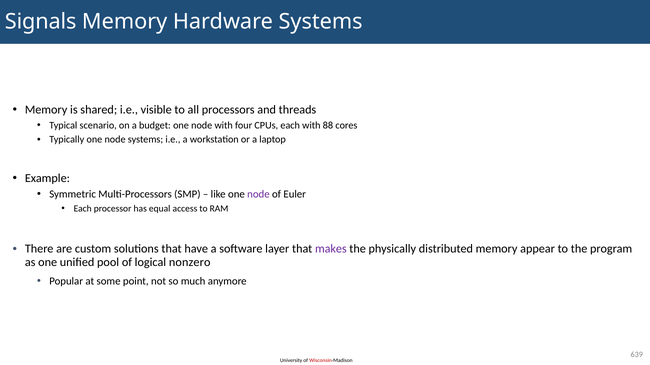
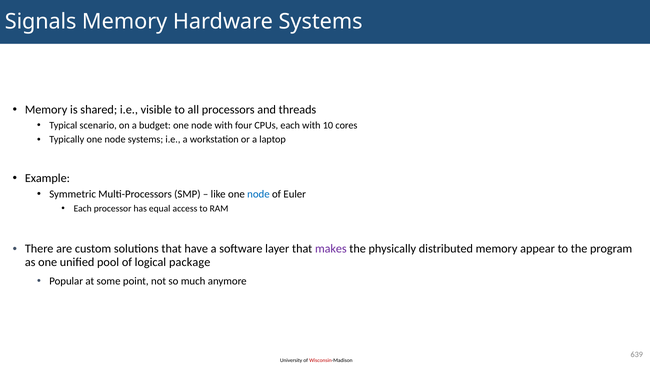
88: 88 -> 10
node at (258, 194) colour: purple -> blue
nonzero: nonzero -> package
